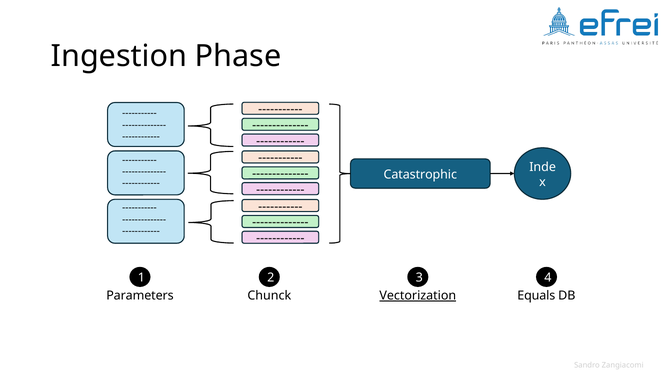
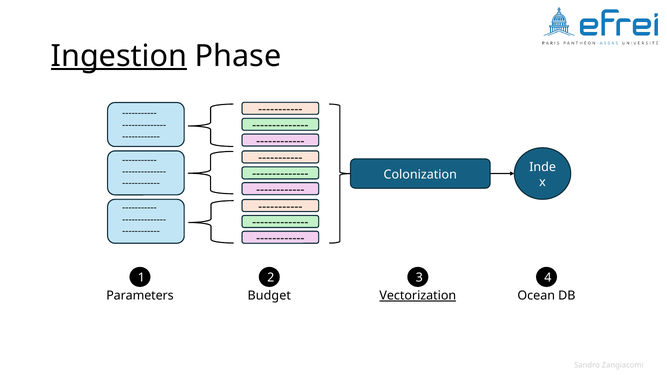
Ingestion underline: none -> present
Catastrophic: Catastrophic -> Colonization
Chunck: Chunck -> Budget
Equals: Equals -> Ocean
